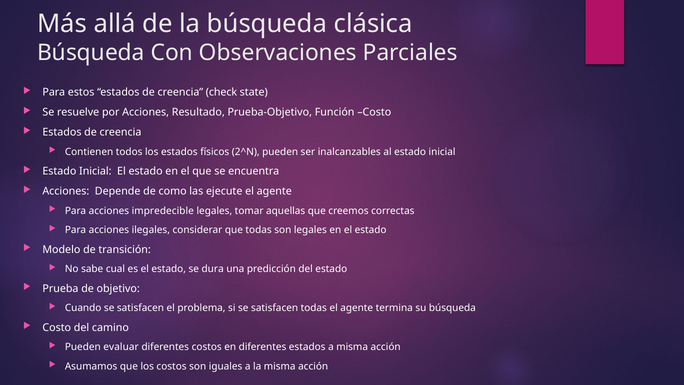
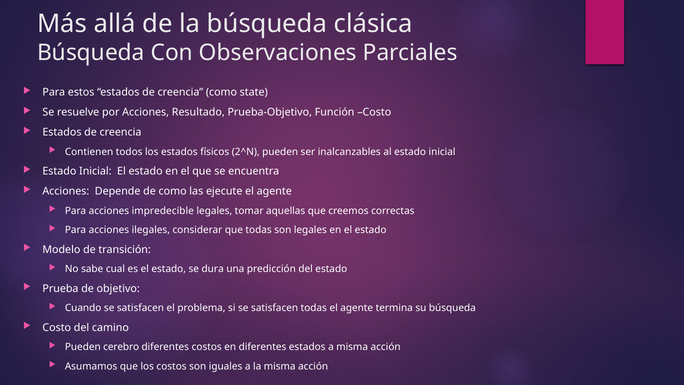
creencia check: check -> como
evaluar: evaluar -> cerebro
